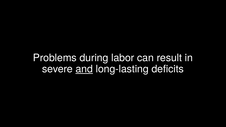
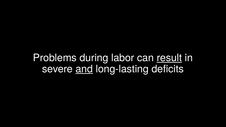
result underline: none -> present
